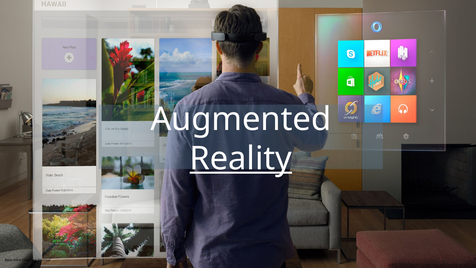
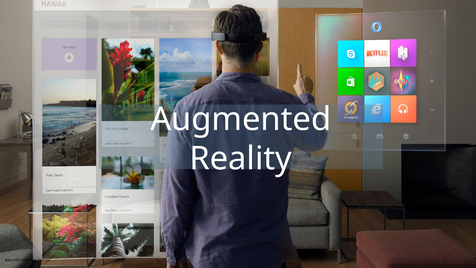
Reality underline: present -> none
